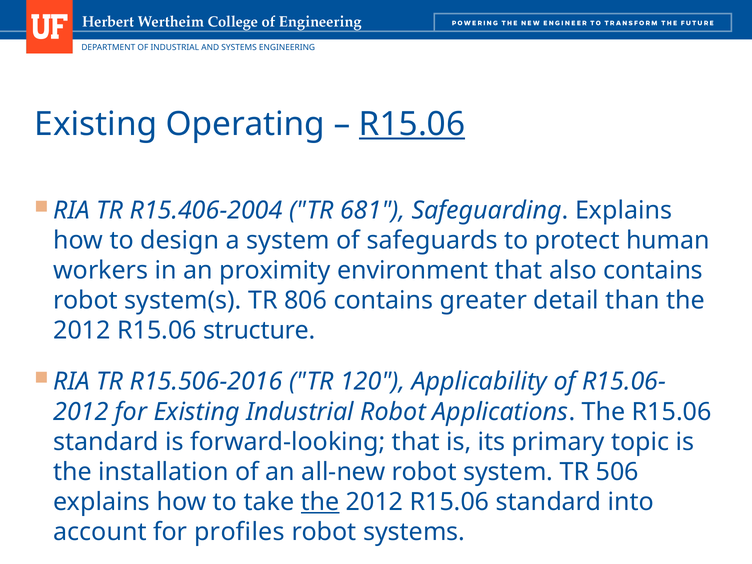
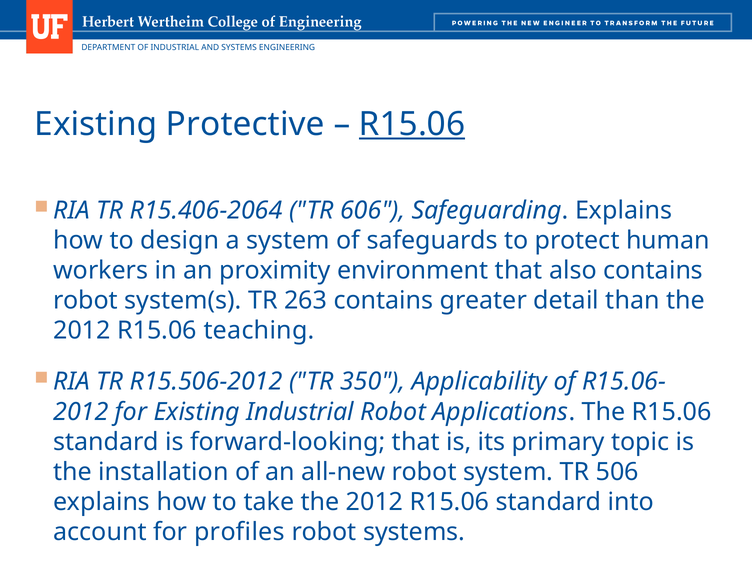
Operating: Operating -> Protective
R15.406-2004: R15.406-2004 -> R15.406-2064
681: 681 -> 606
806: 806 -> 263
structure: structure -> teaching
R15.506-2016: R15.506-2016 -> R15.506-2012
120: 120 -> 350
the at (320, 502) underline: present -> none
